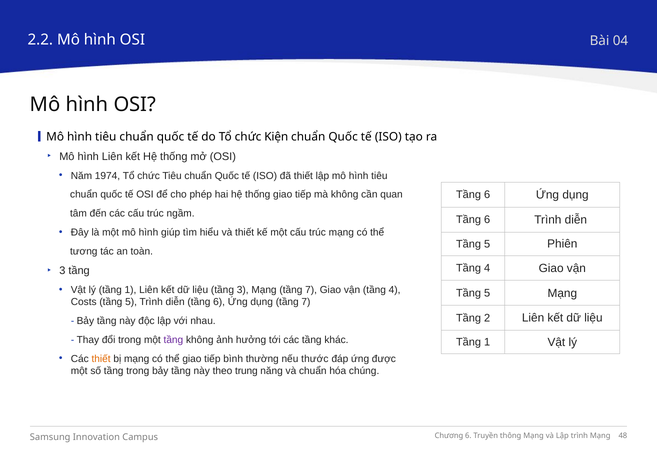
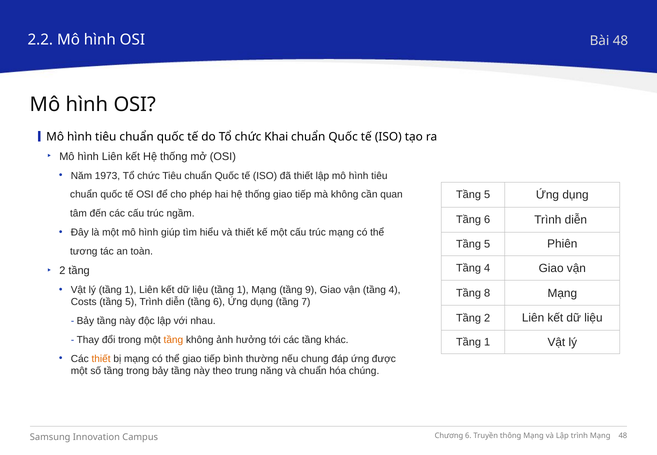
Bài 04: 04 -> 48
Kiện: Kiện -> Khai
1974: 1974 -> 1973
6 at (487, 195): 6 -> 5
3 at (62, 271): 3 -> 2
3 at (243, 290): 3 -> 1
Mạng tầng 7: 7 -> 9
5 at (487, 293): 5 -> 8
tầng at (173, 340) colour: purple -> orange
thước: thước -> chung
